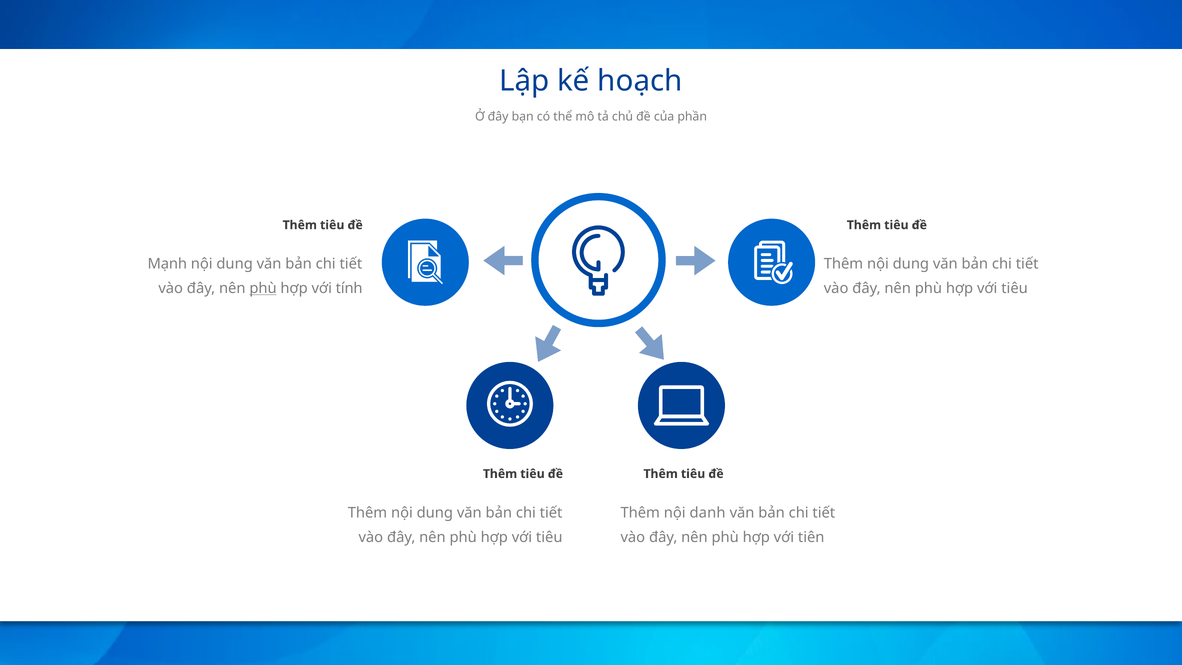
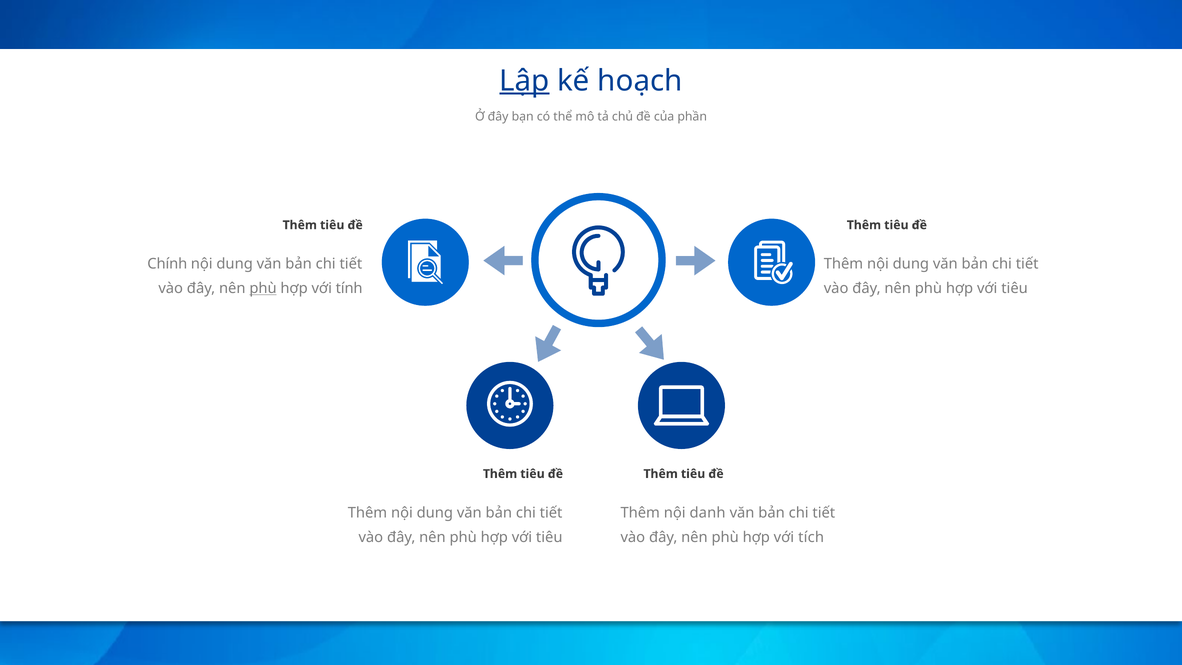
Lập underline: none -> present
Mạnh: Mạnh -> Chính
tiên: tiên -> tích
